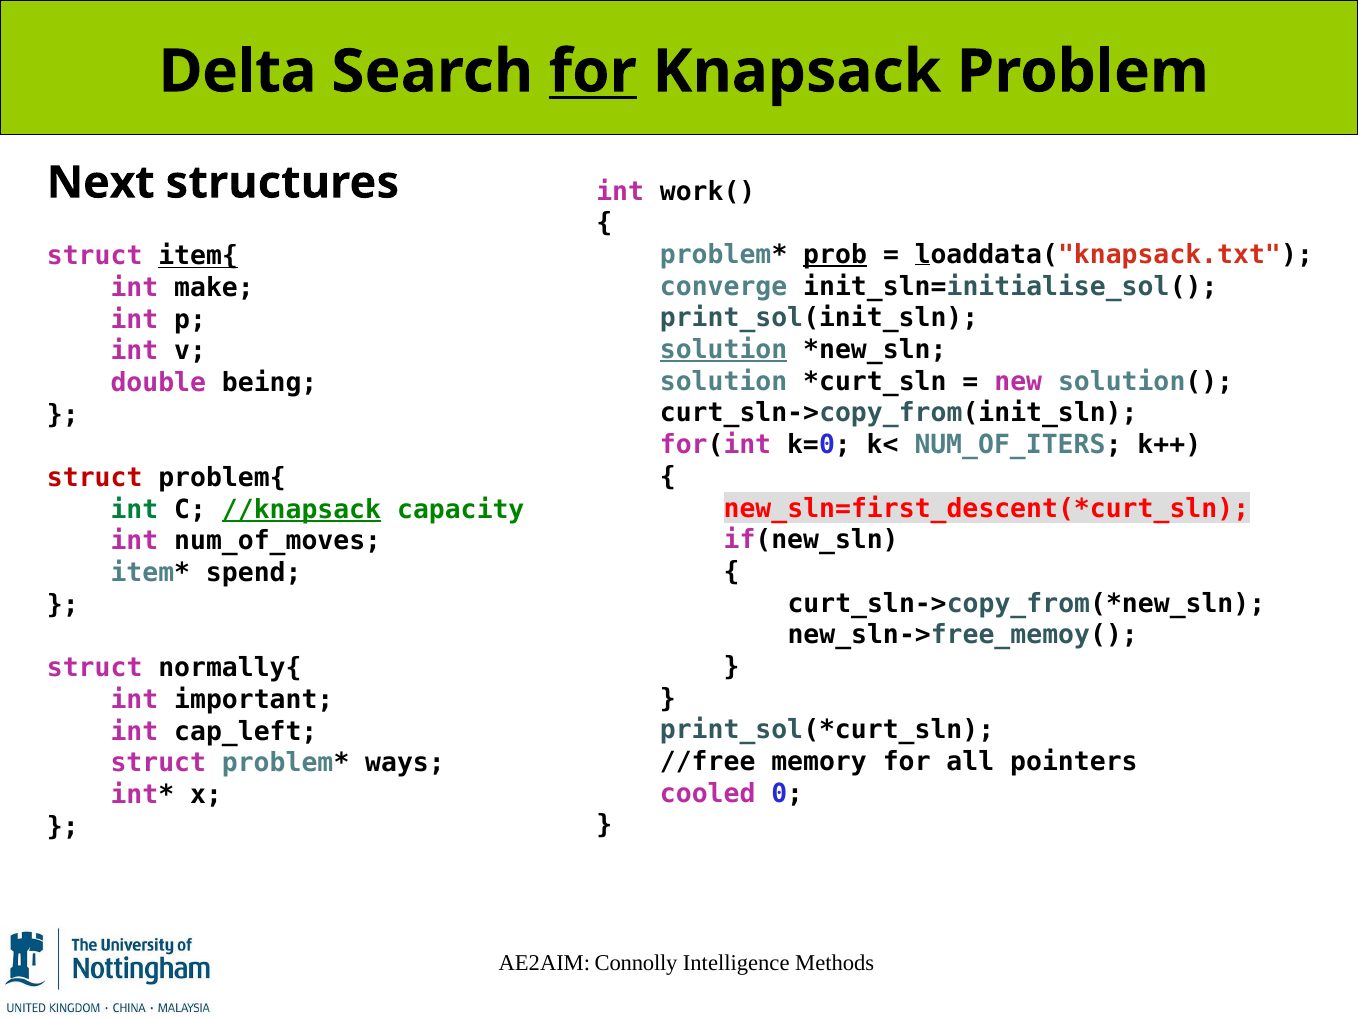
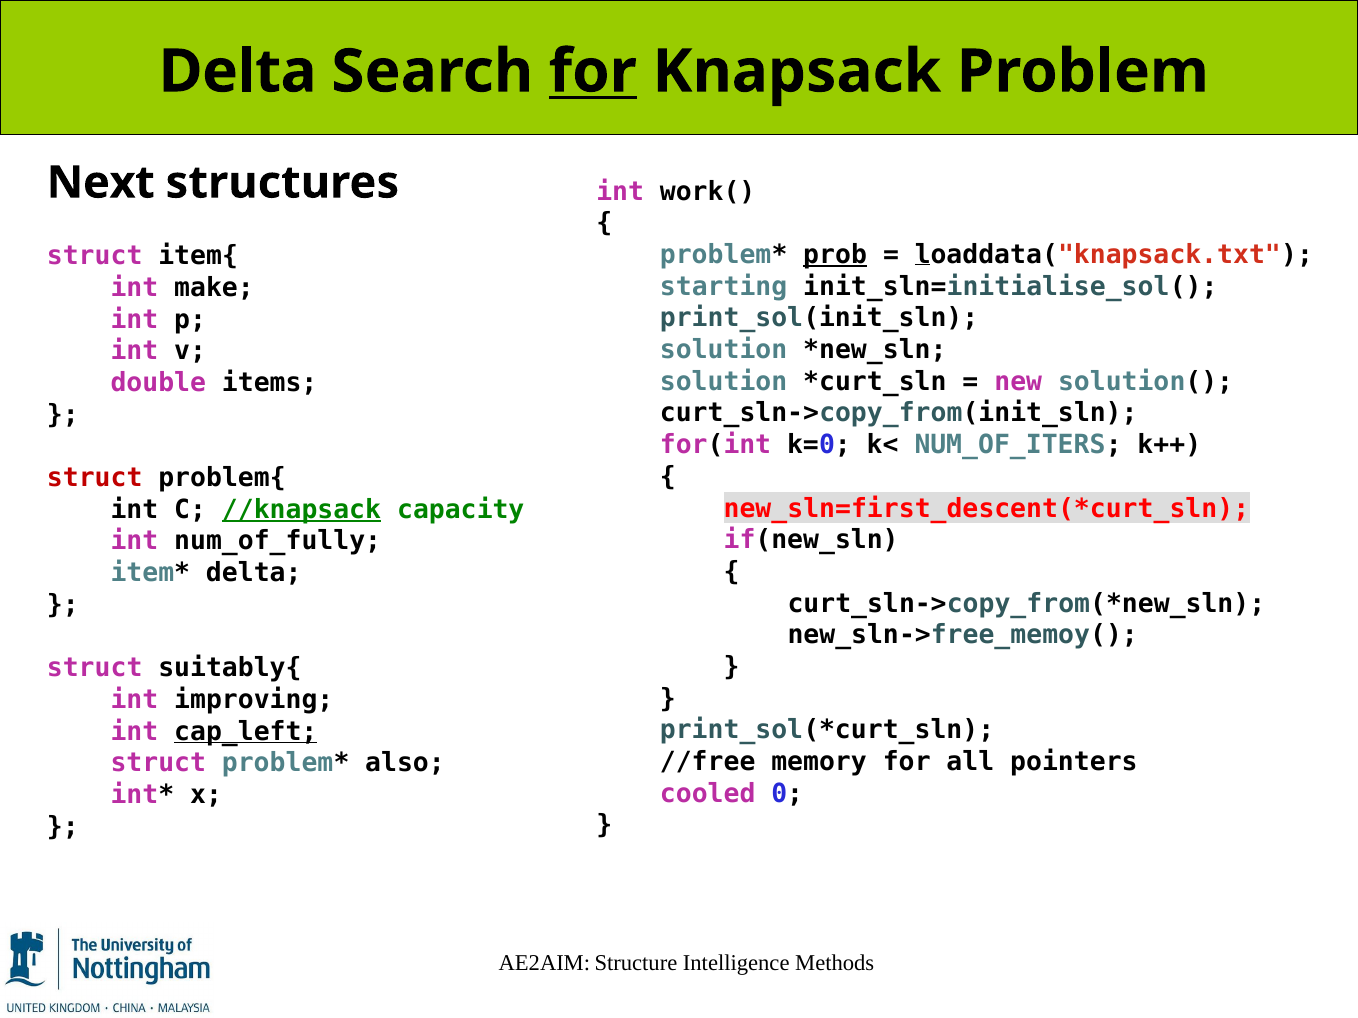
item{ underline: present -> none
converge: converge -> starting
solution at (724, 350) underline: present -> none
being: being -> items
int at (134, 510) colour: green -> black
num_of_moves: num_of_moves -> num_of_fully
spend at (254, 573): spend -> delta
normally{: normally{ -> suitably{
important: important -> improving
cap_left underline: none -> present
ways: ways -> also
Connolly: Connolly -> Structure
